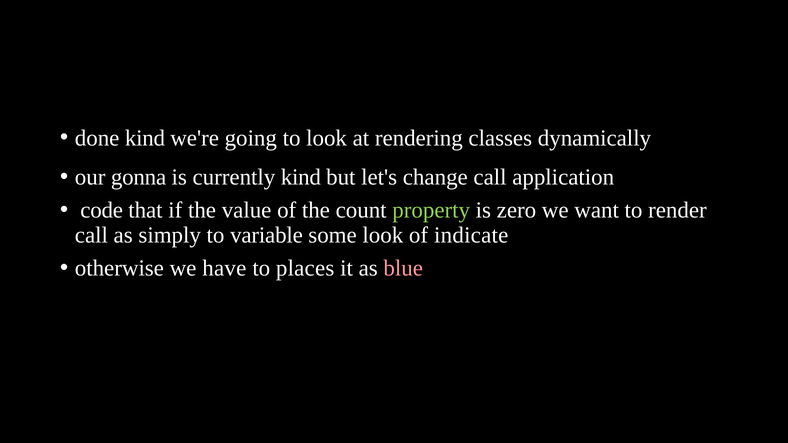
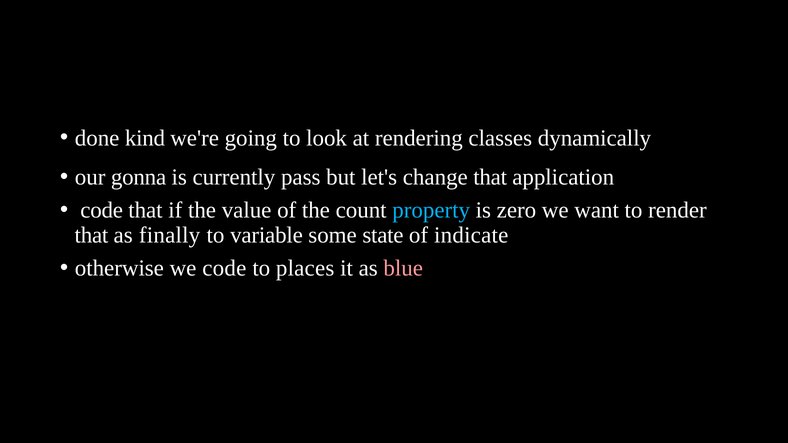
currently kind: kind -> pass
change call: call -> that
property colour: light green -> light blue
call at (91, 235): call -> that
simply: simply -> finally
some look: look -> state
we have: have -> code
